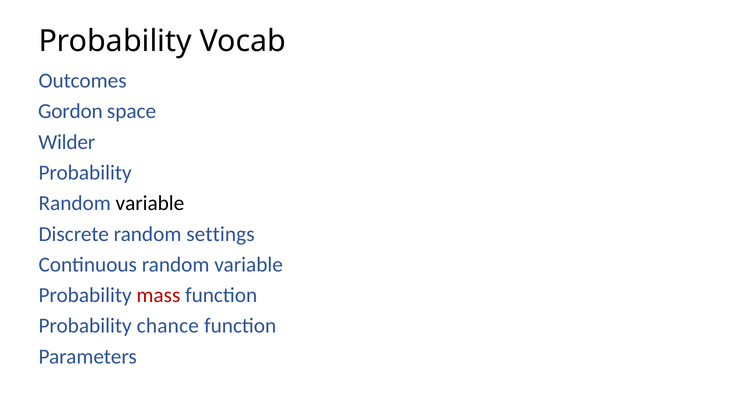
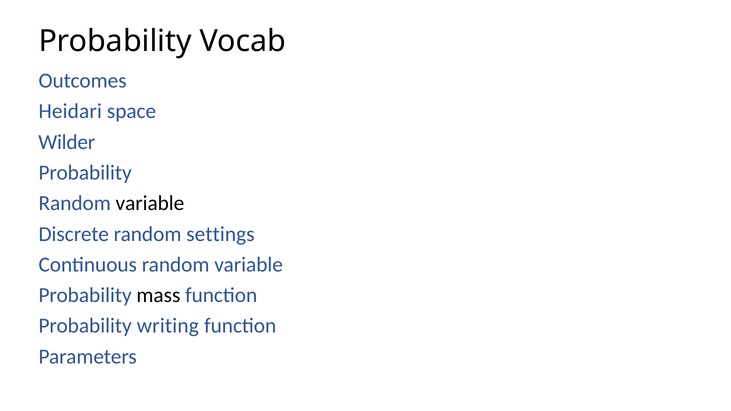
Gordon: Gordon -> Heidari
mass colour: red -> black
chance: chance -> writing
